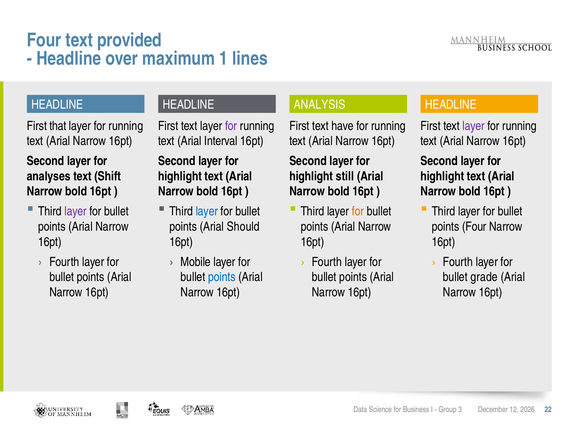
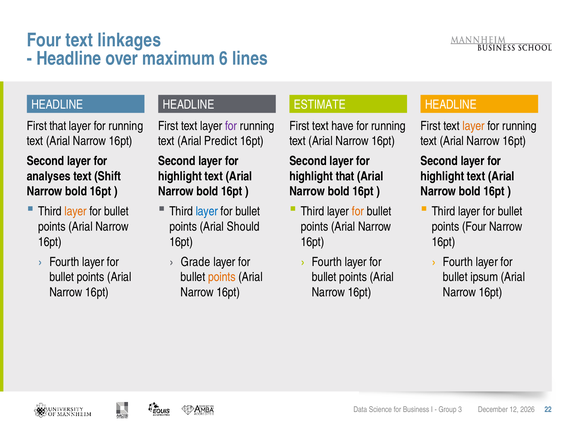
provided: provided -> linkages
1: 1 -> 6
ANALYSIS: ANALYSIS -> ESTIMATE
layer at (474, 126) colour: purple -> orange
Interval: Interval -> Predict
highlight still: still -> that
layer at (76, 211) colour: purple -> orange
Mobile: Mobile -> Grade
points at (222, 277) colour: blue -> orange
grade: grade -> ipsum
